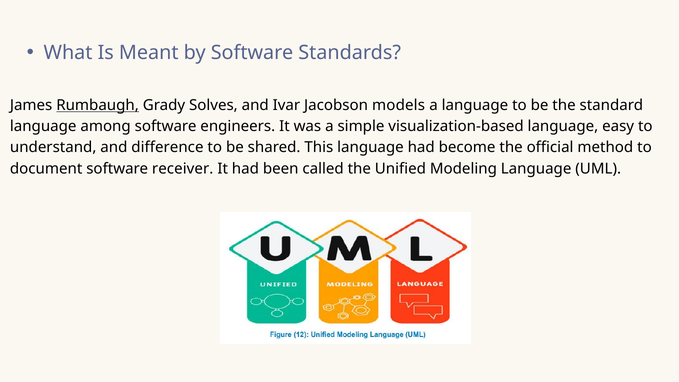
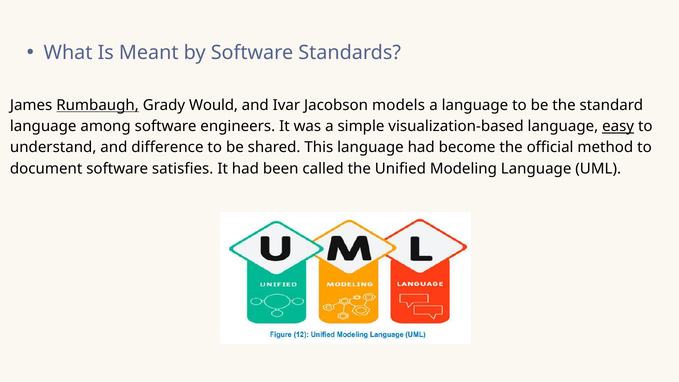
Solves: Solves -> Would
easy underline: none -> present
receiver: receiver -> satisfies
